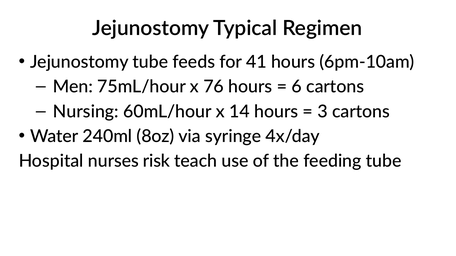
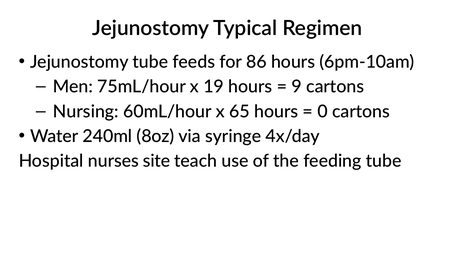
41: 41 -> 86
76: 76 -> 19
6: 6 -> 9
14: 14 -> 65
3: 3 -> 0
risk: risk -> site
